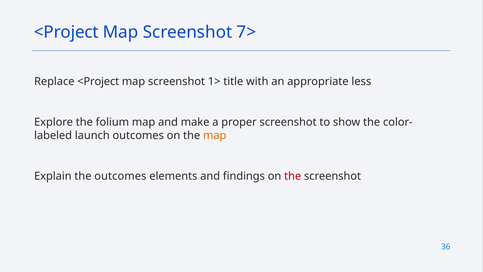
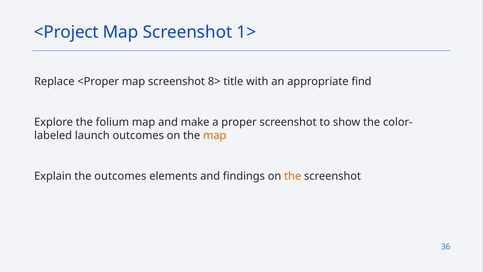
7>: 7> -> 1>
Replace <Project: <Project -> <Proper
1>: 1> -> 8>
less: less -> find
the at (293, 176) colour: red -> orange
